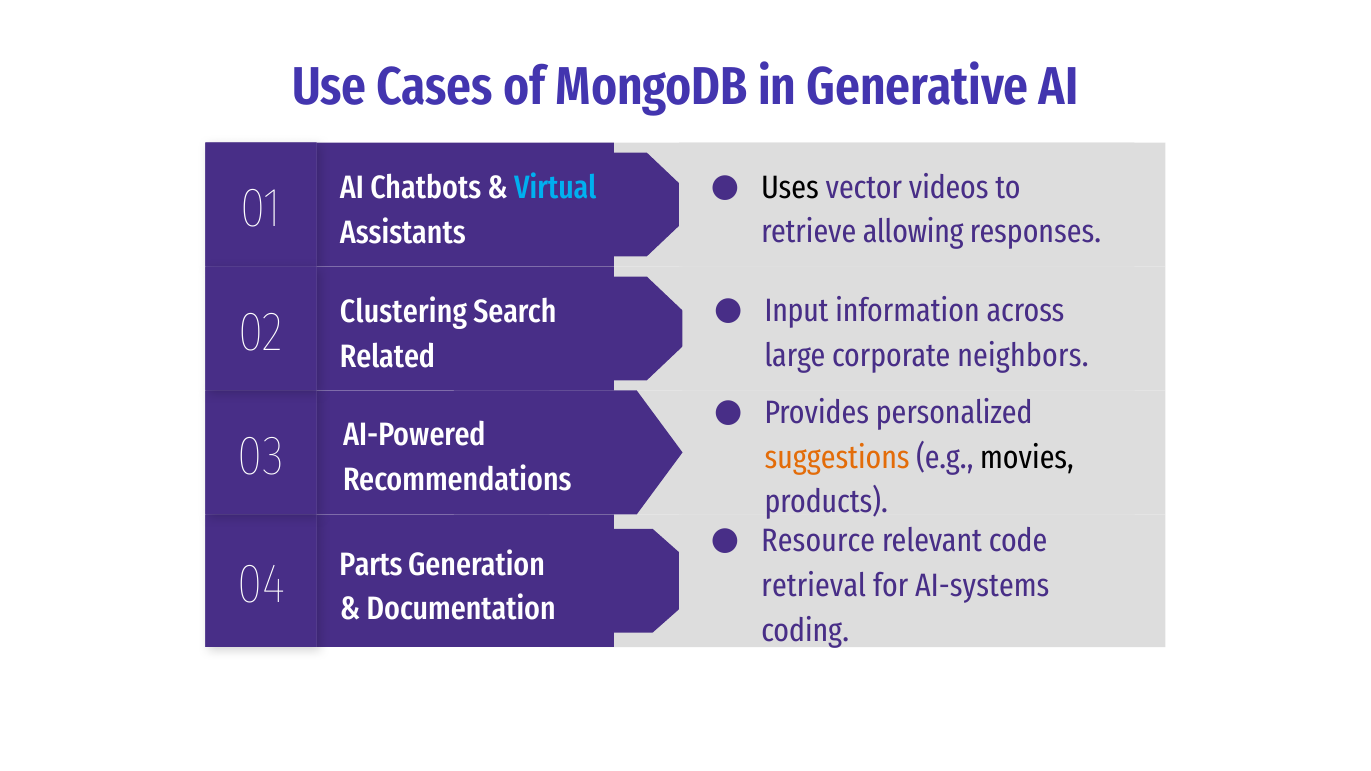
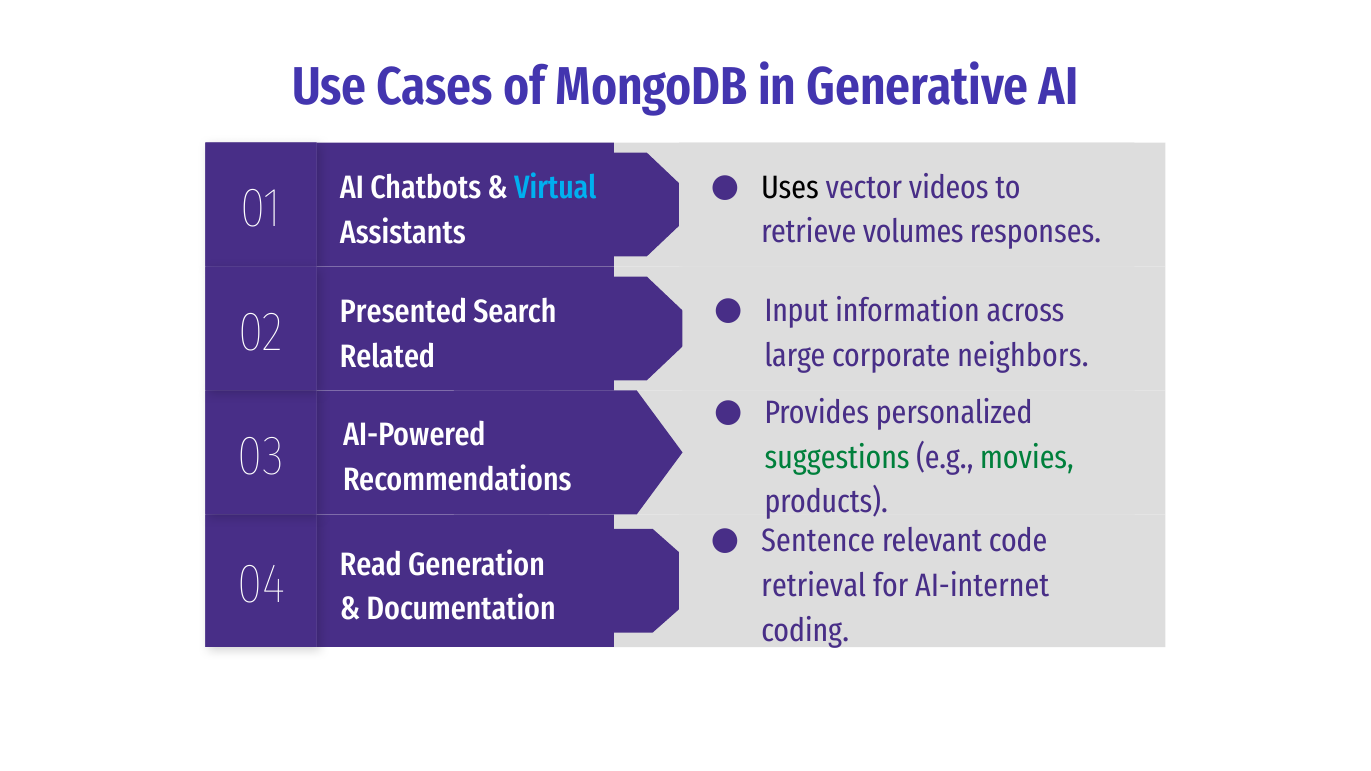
allowing: allowing -> volumes
Clustering: Clustering -> Presented
suggestions colour: orange -> green
movies colour: black -> green
Resource: Resource -> Sentence
Parts: Parts -> Read
AI-systems: AI-systems -> AI-internet
